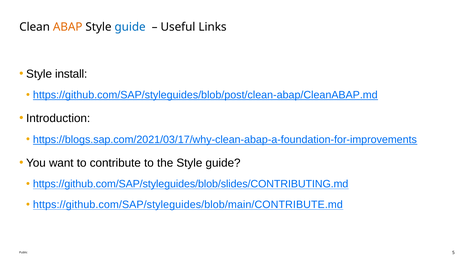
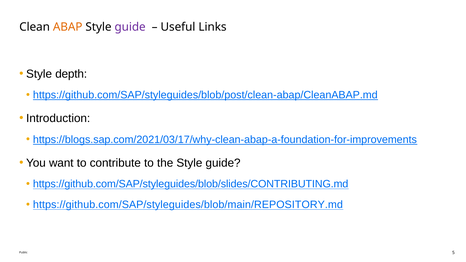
guide at (130, 27) colour: blue -> purple
install: install -> depth
https://github.com/SAP/styleguides/blob/main/CONTRIBUTE.md: https://github.com/SAP/styleguides/blob/main/CONTRIBUTE.md -> https://github.com/SAP/styleguides/blob/main/REPOSITORY.md
